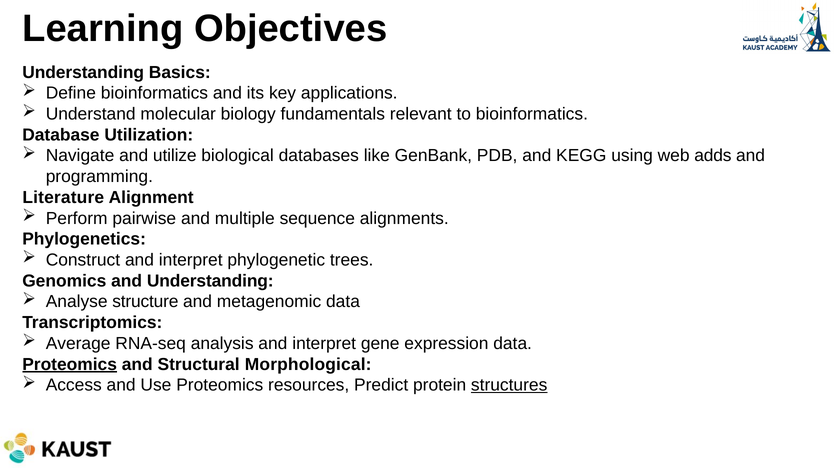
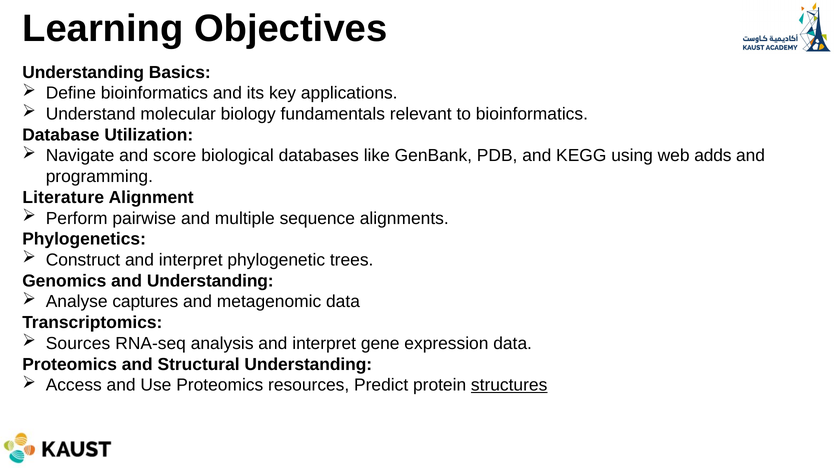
utilize: utilize -> score
structure: structure -> captures
Average: Average -> Sources
Proteomics at (70, 364) underline: present -> none
Structural Morphological: Morphological -> Understanding
